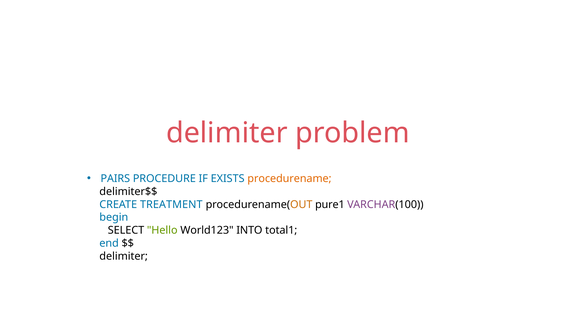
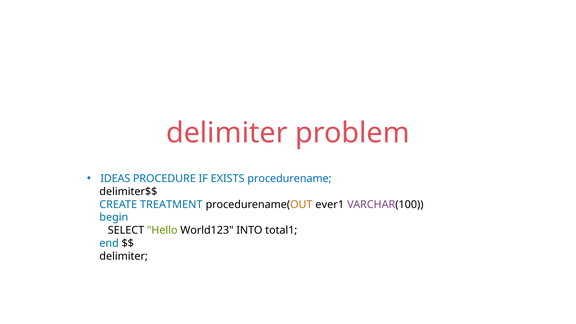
PAIRS: PAIRS -> IDEAS
procedurename colour: orange -> blue
pure1: pure1 -> ever1
